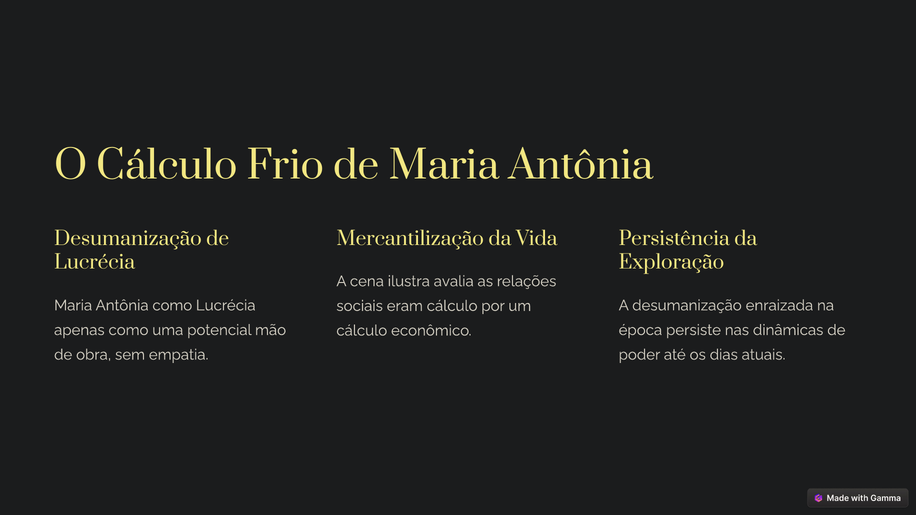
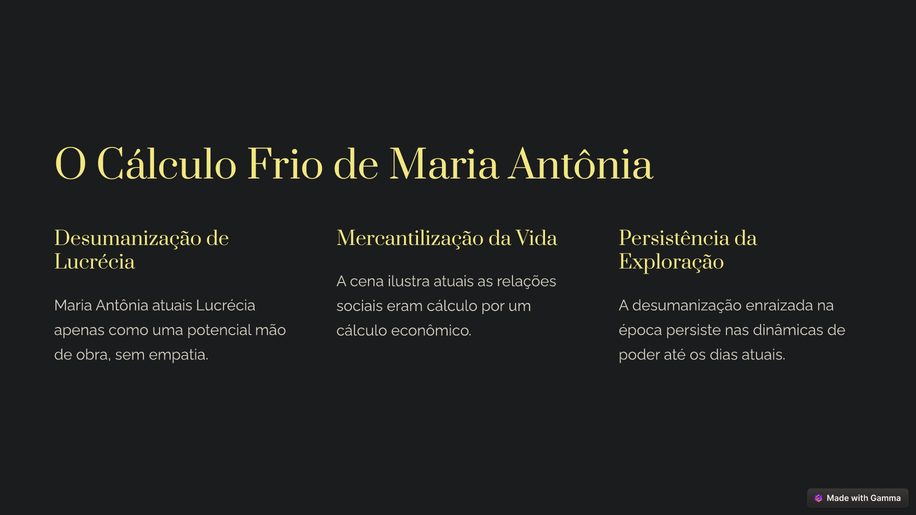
ilustra avalia: avalia -> atuais
Antônia como: como -> atuais
